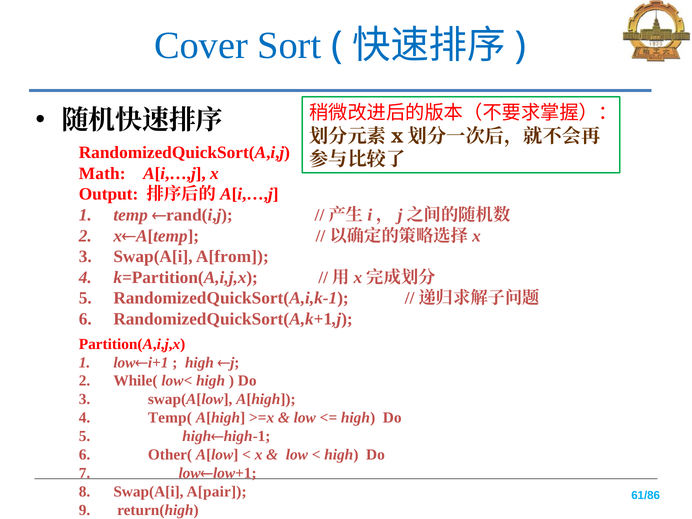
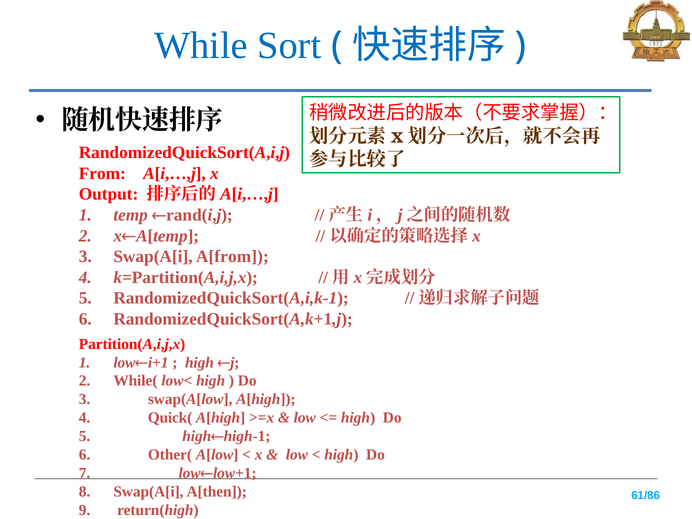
Cover: Cover -> While
Math: Math -> From
Temp(: Temp( -> Quick(
A[pair: A[pair -> A[then
